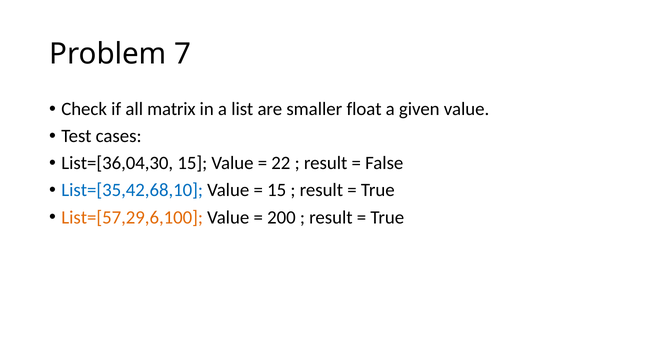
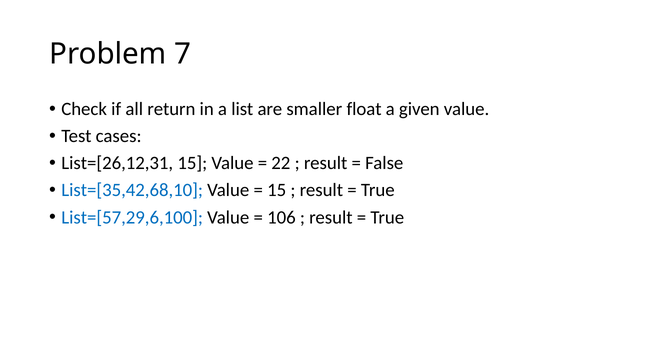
matrix: matrix -> return
List=[36,04,30: List=[36,04,30 -> List=[26,12,31
List=[57,29,6,100 colour: orange -> blue
200: 200 -> 106
